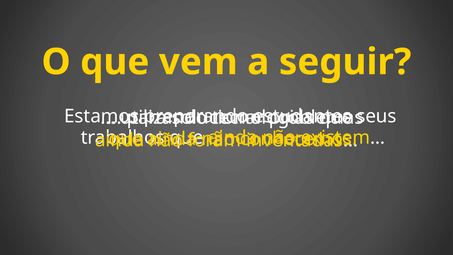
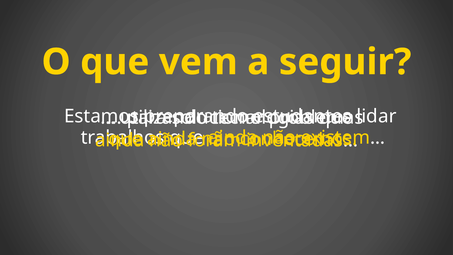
seus: seus -> lidar
